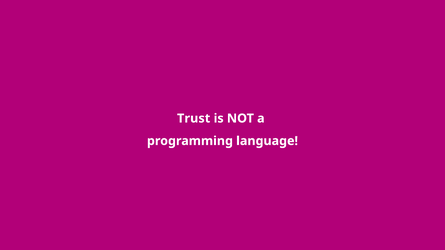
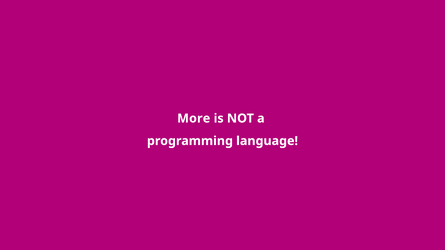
Trust: Trust -> More
